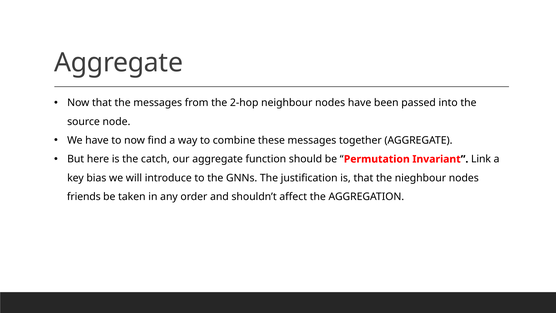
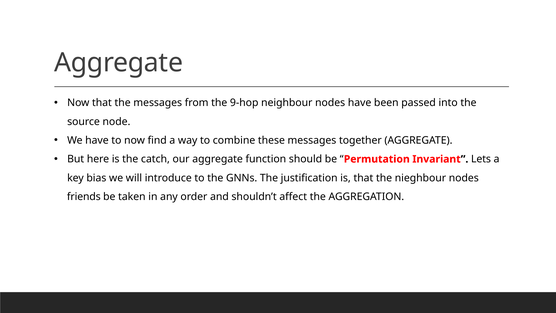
2-hop: 2-hop -> 9-hop
Link: Link -> Lets
